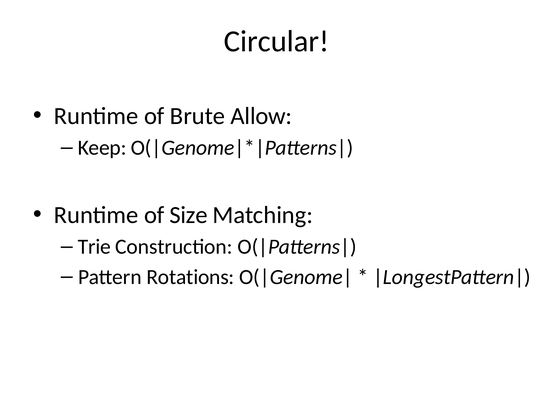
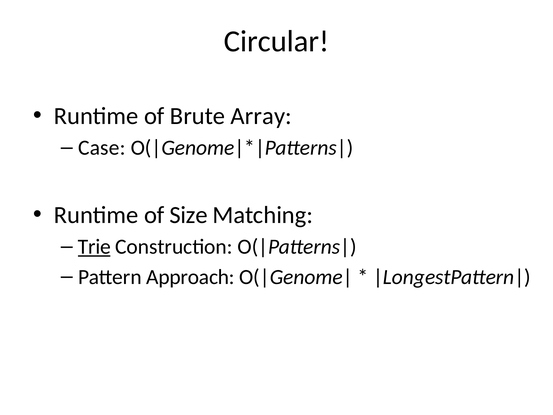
Allow: Allow -> Array
Keep: Keep -> Case
Trie underline: none -> present
Rotations: Rotations -> Approach
